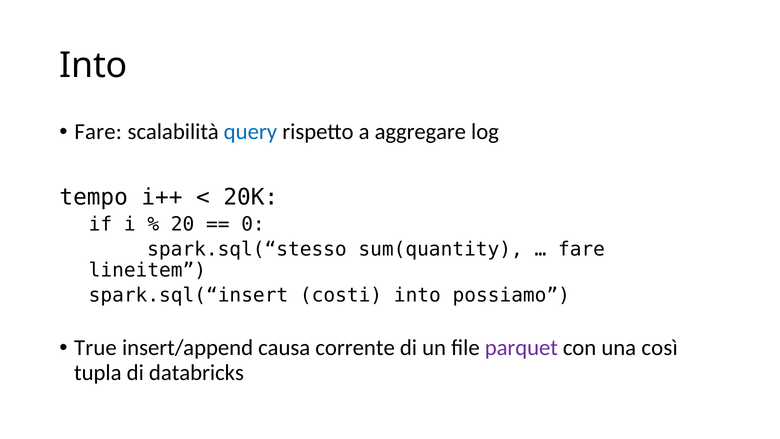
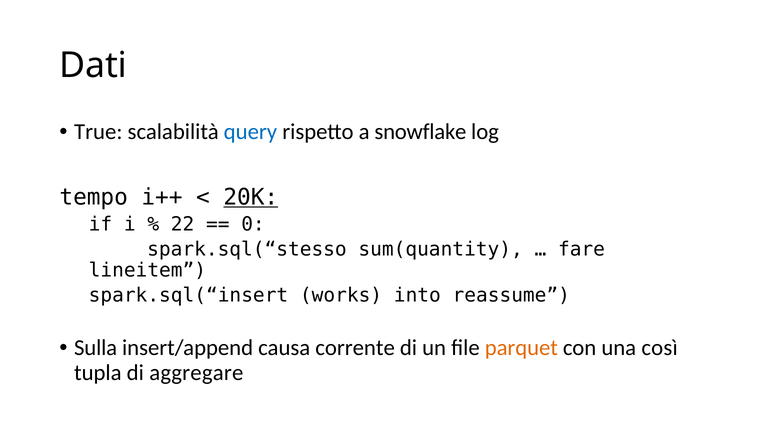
Into at (93, 66): Into -> Dati
Fare at (98, 132): Fare -> True
aggregare: aggregare -> snowflake
20K underline: none -> present
20: 20 -> 22
costi: costi -> works
possiamo: possiamo -> reassume
True: True -> Sulla
parquet colour: purple -> orange
databricks: databricks -> aggregare
